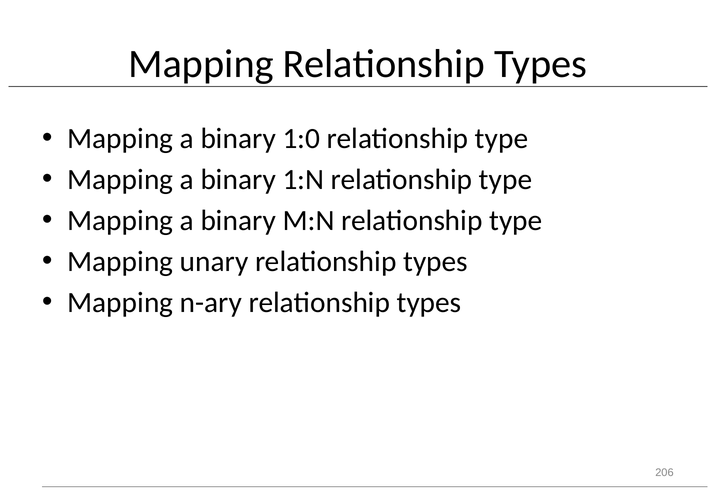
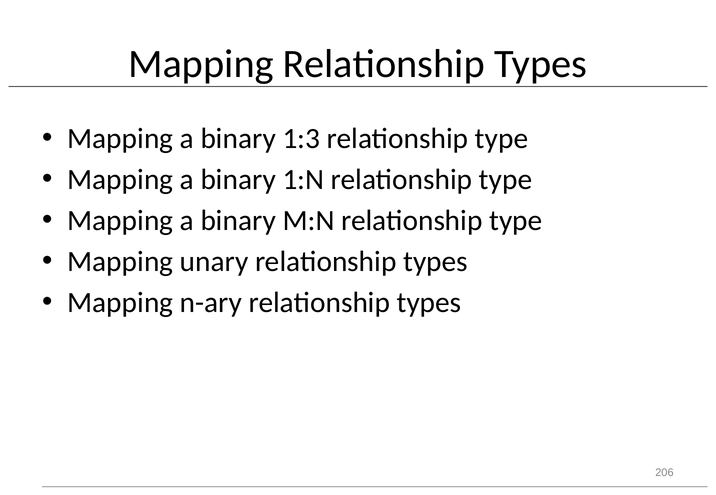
1:0: 1:0 -> 1:3
